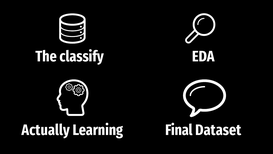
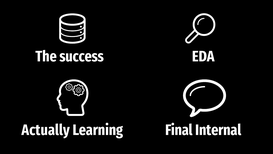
classify: classify -> success
Dataset: Dataset -> Internal
